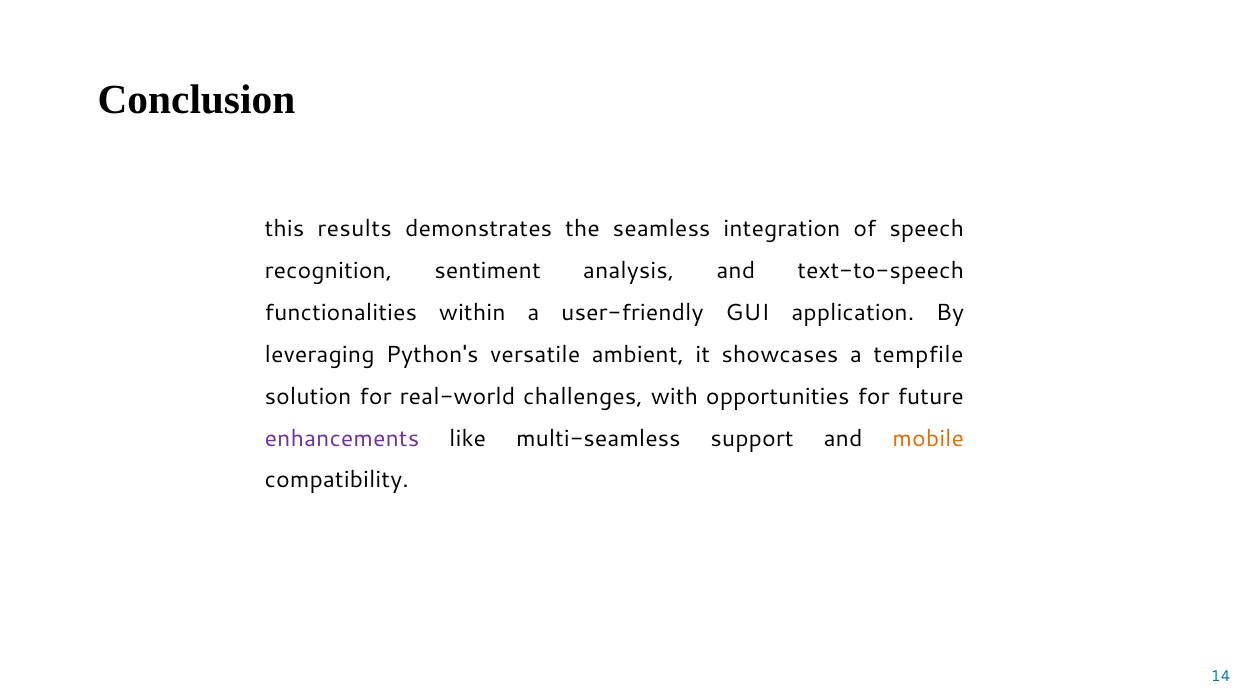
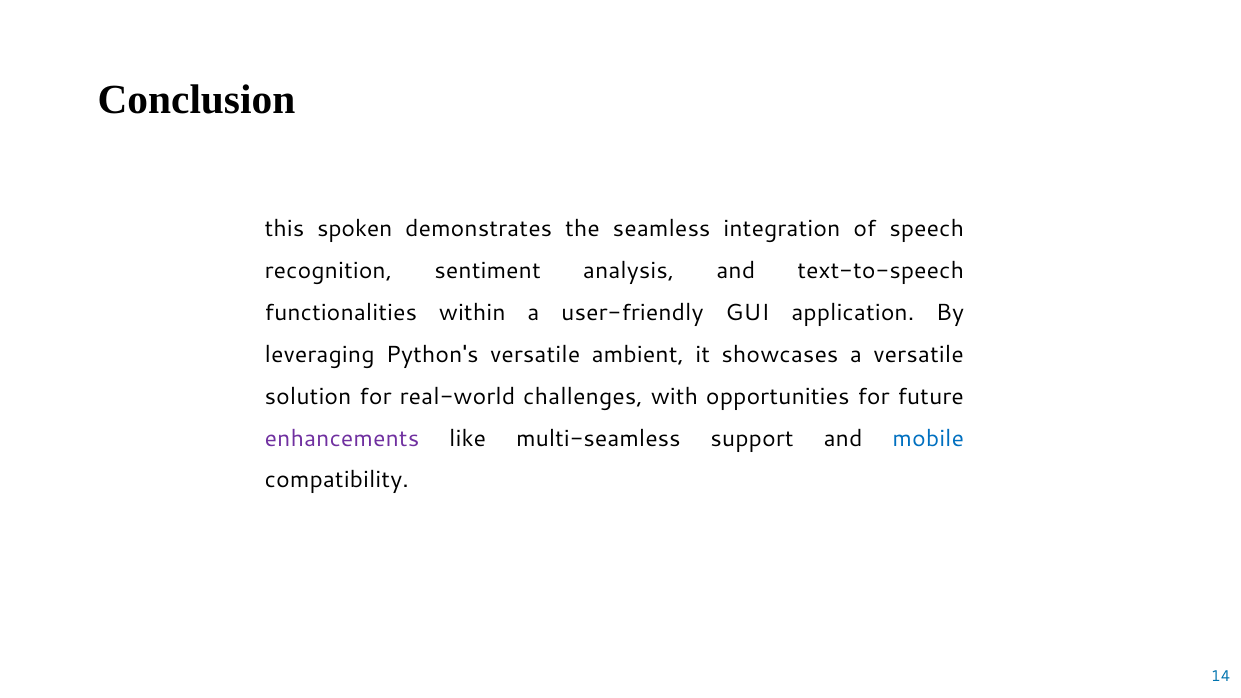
results: results -> spoken
a tempfile: tempfile -> versatile
mobile colour: orange -> blue
